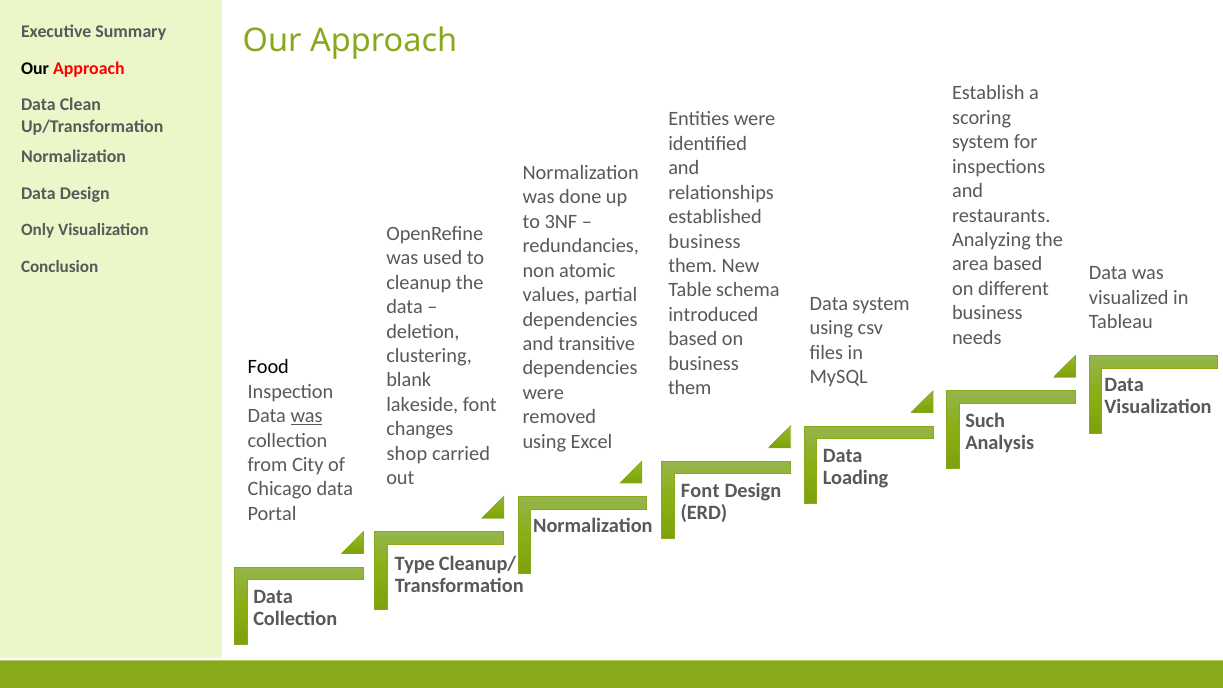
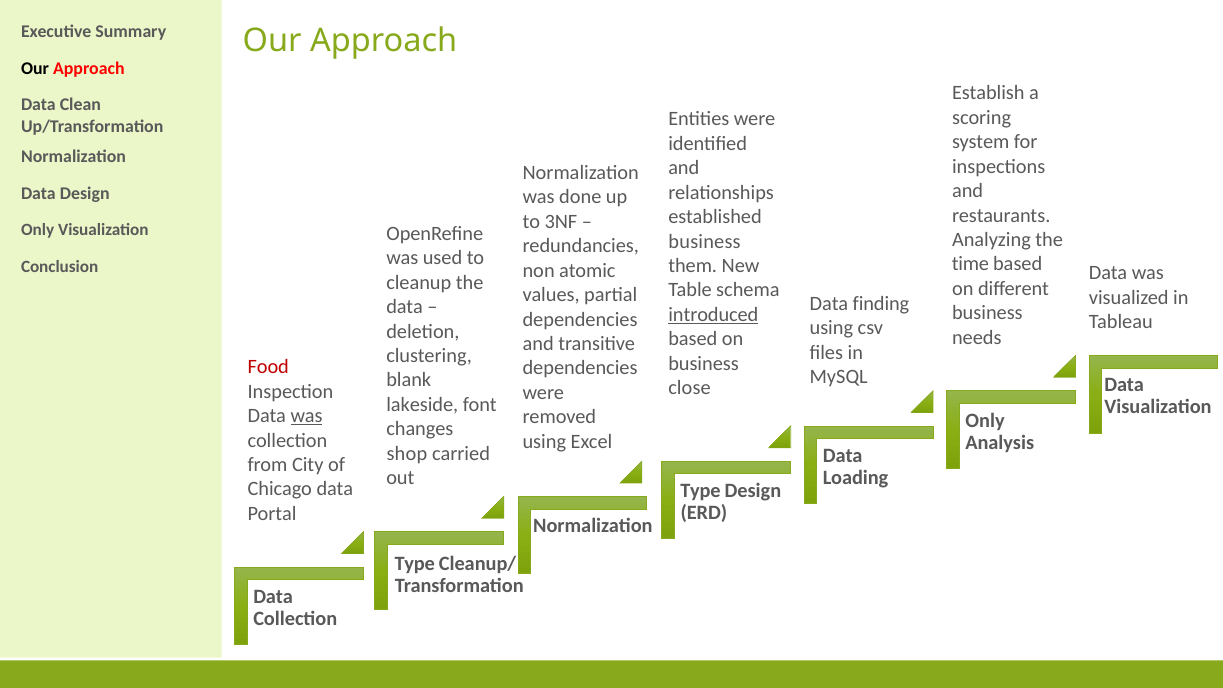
area: area -> time
Data system: system -> finding
introduced underline: none -> present
Food colour: black -> red
them at (690, 388): them -> close
Such at (985, 420): Such -> Only
Font at (700, 491): Font -> Type
